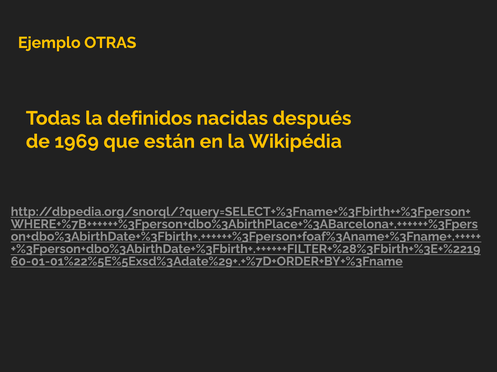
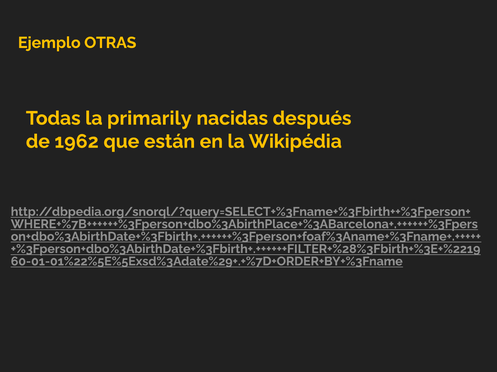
definidos: definidos -> primarily
1969: 1969 -> 1962
